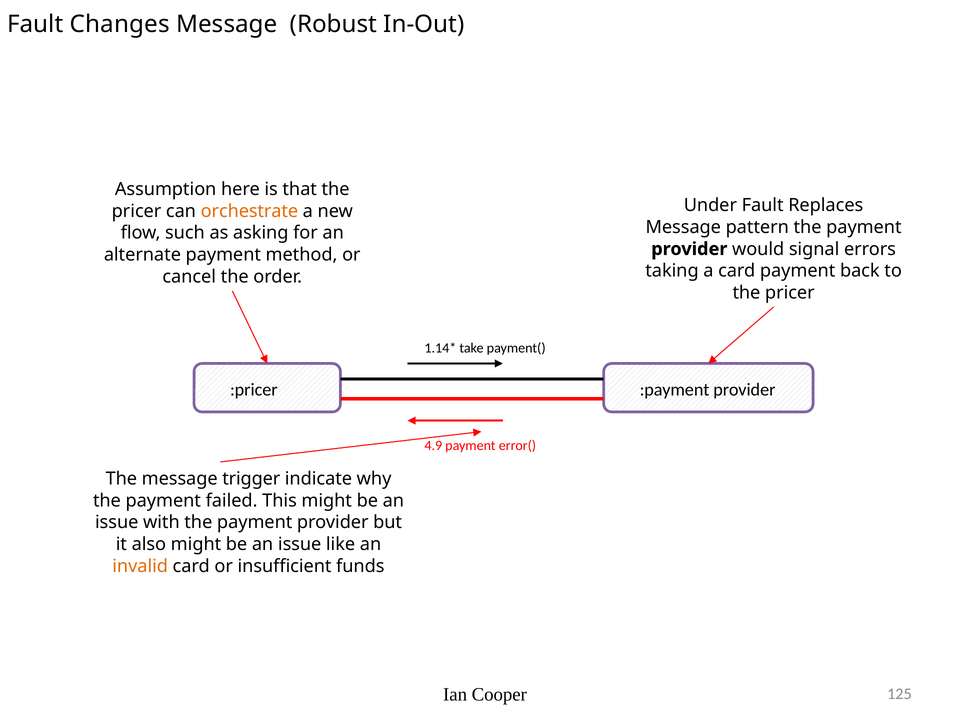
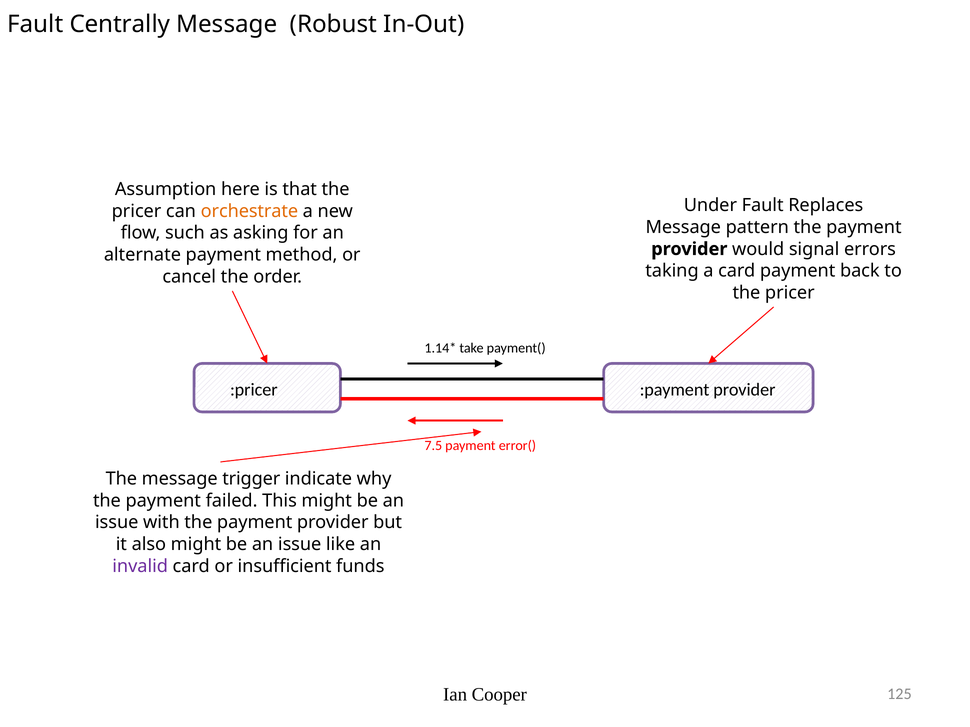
Changes: Changes -> Centrally
4.9: 4.9 -> 7.5
invalid colour: orange -> purple
